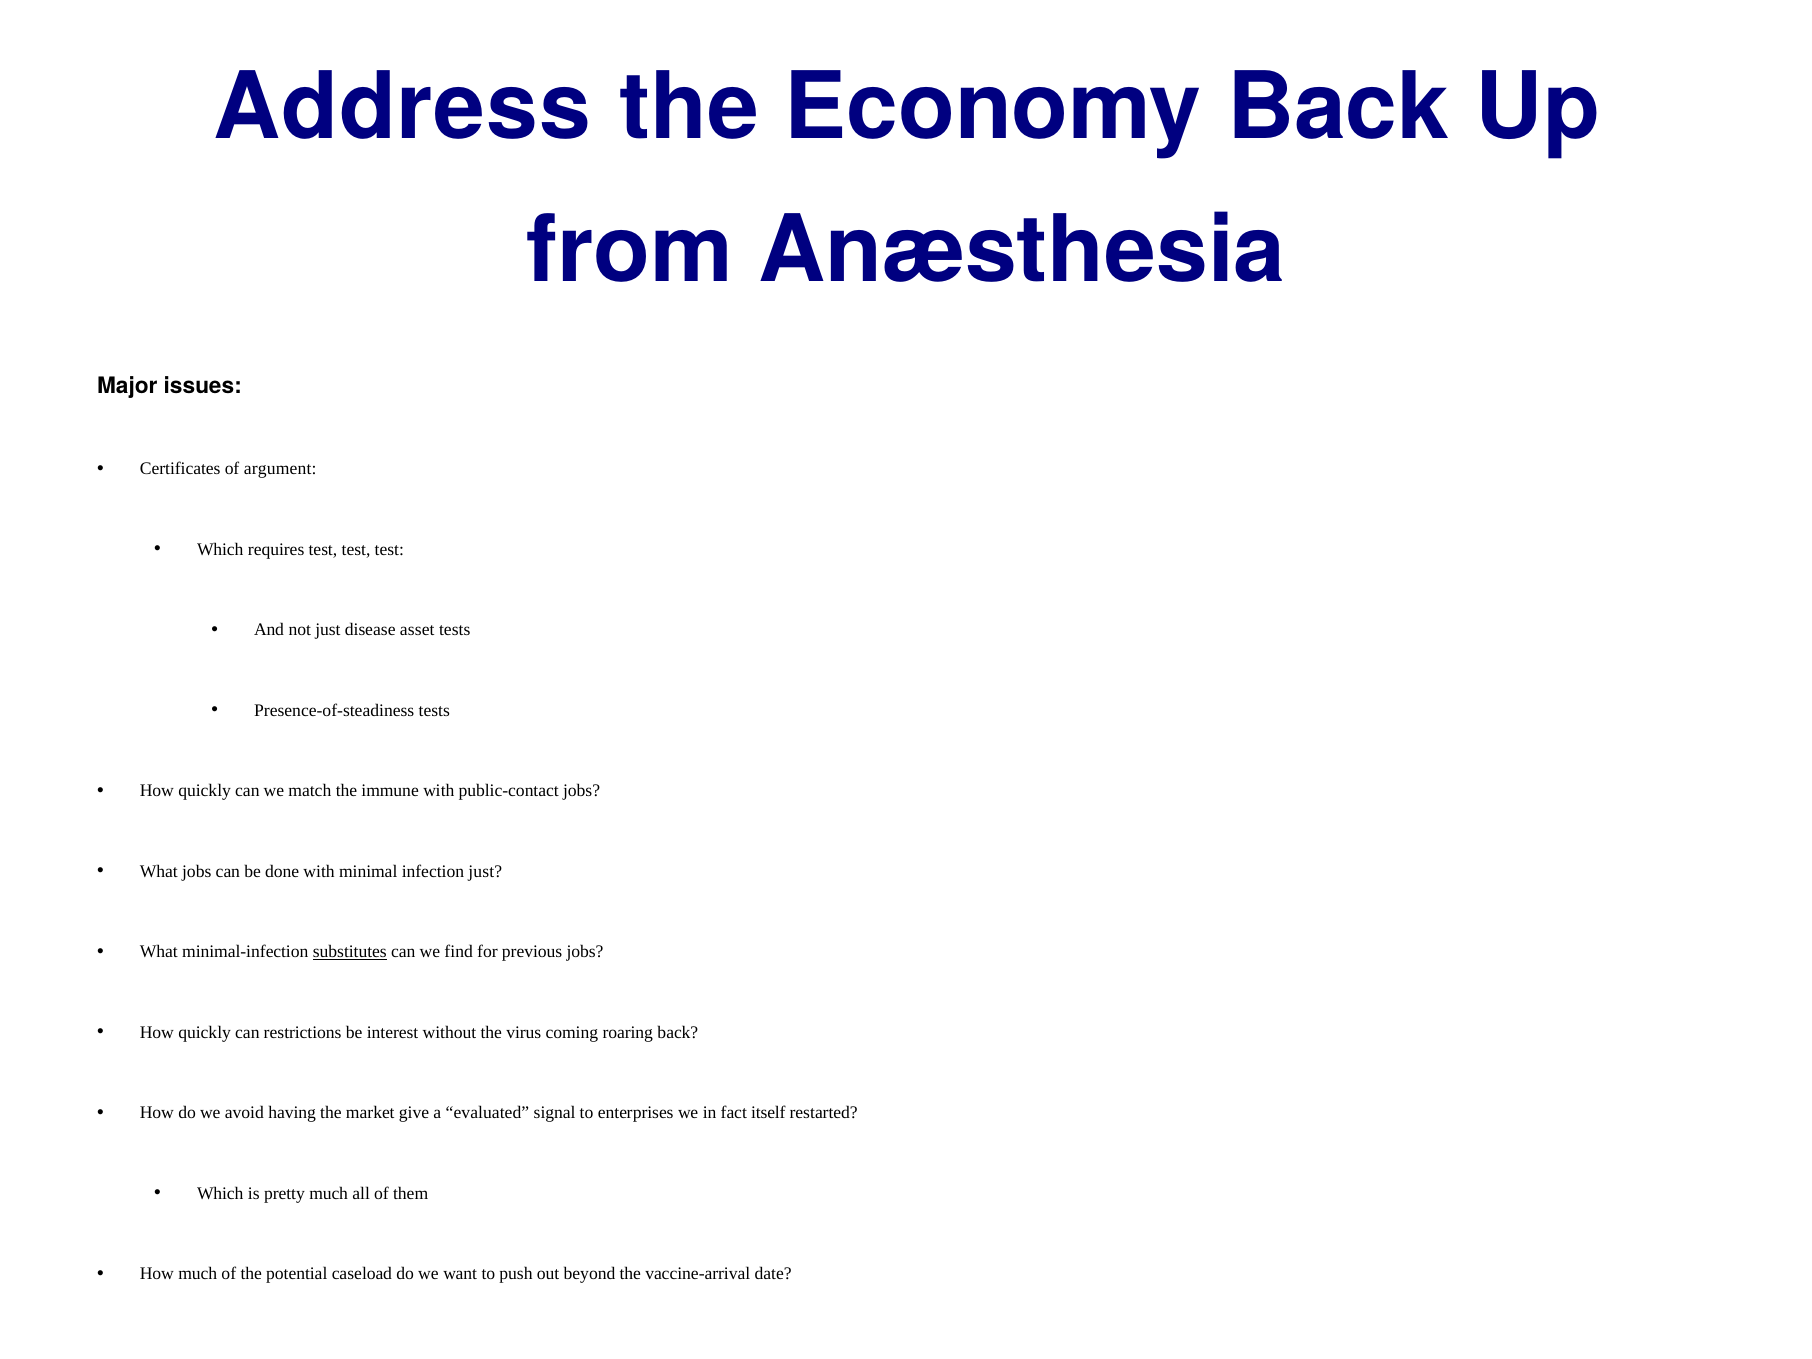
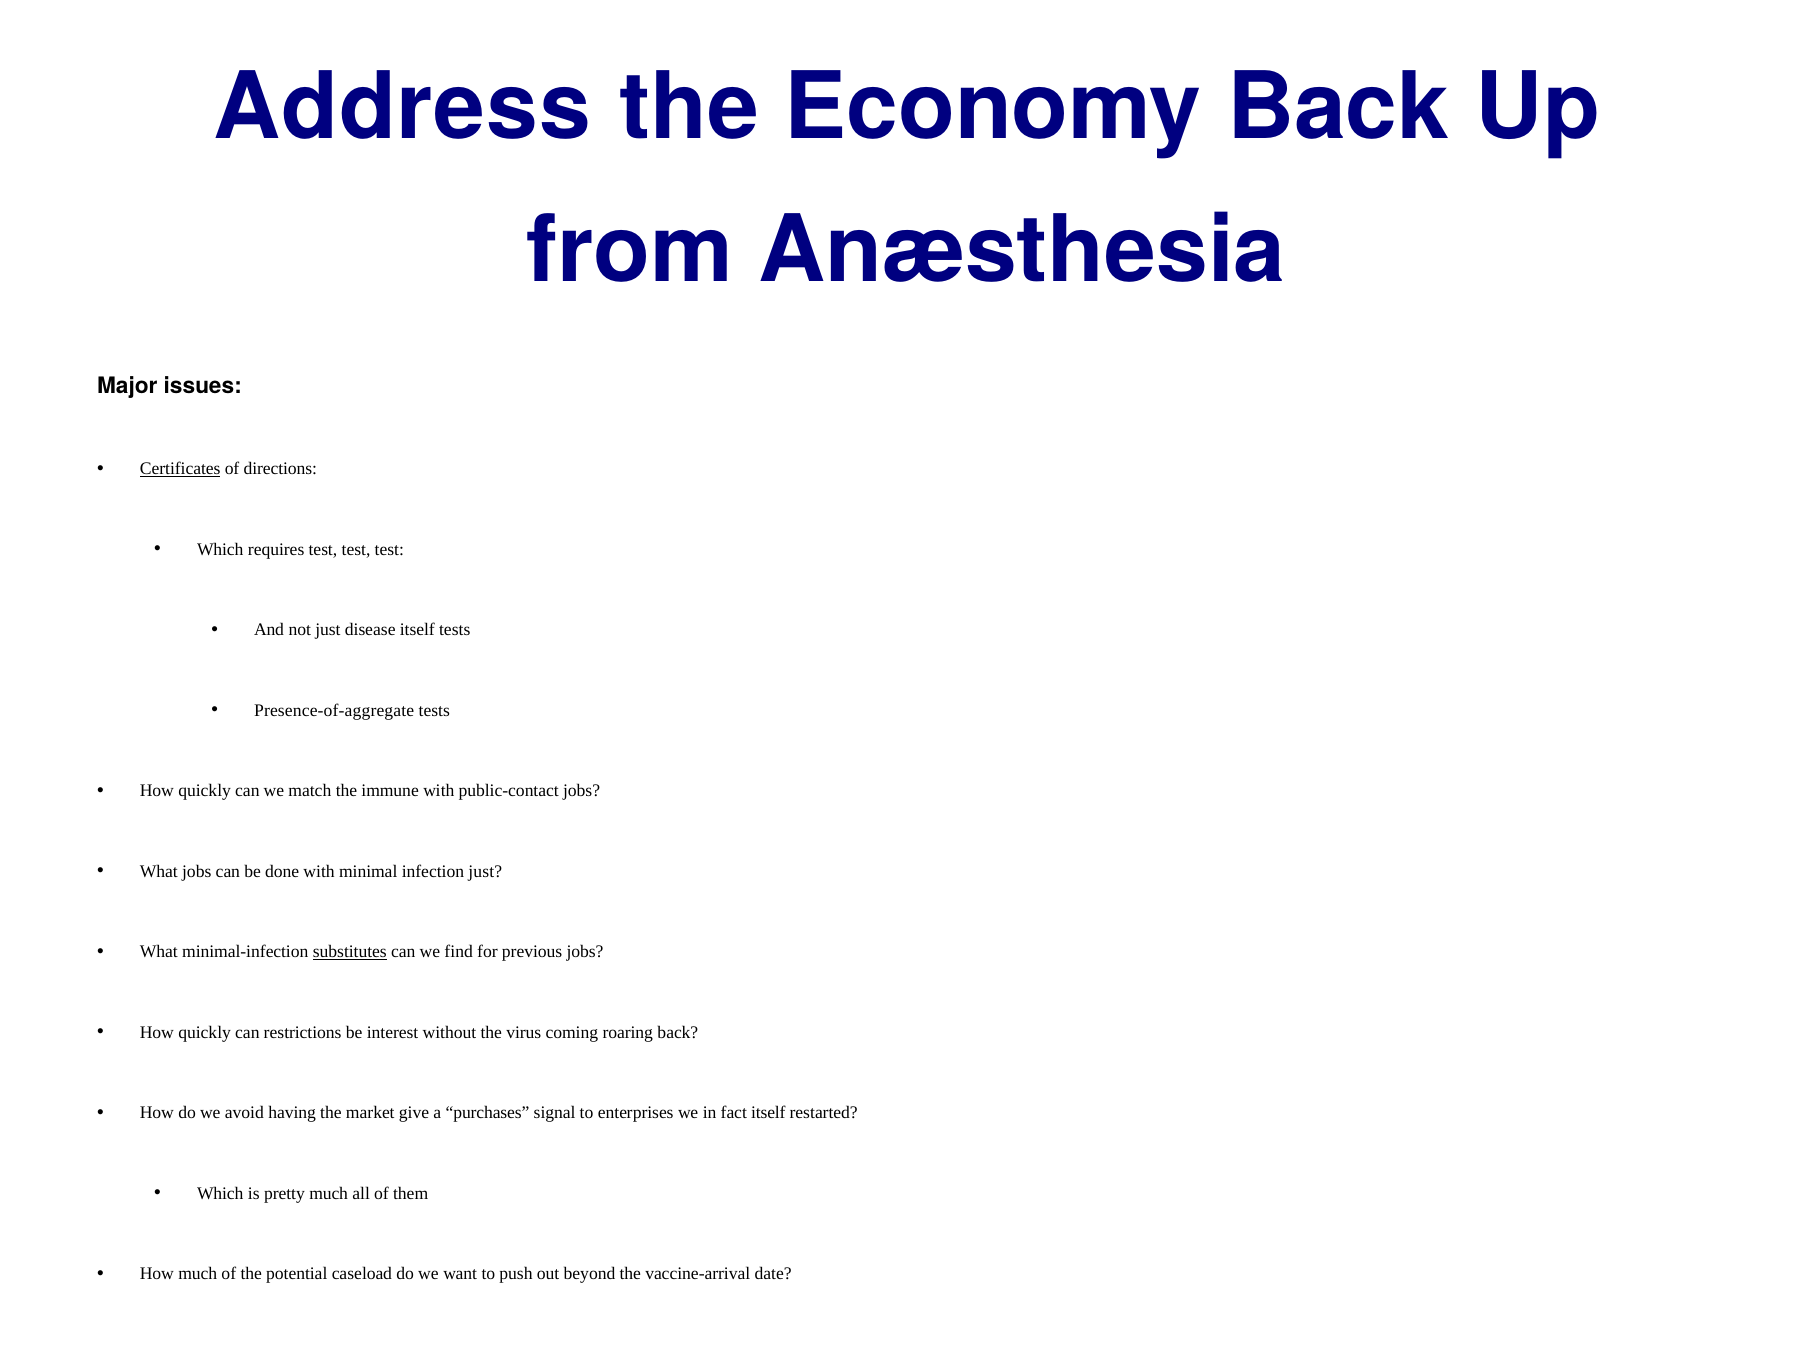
Certificates underline: none -> present
argument: argument -> directions
disease asset: asset -> itself
Presence-of-steadiness: Presence-of-steadiness -> Presence-of-aggregate
evaluated: evaluated -> purchases
